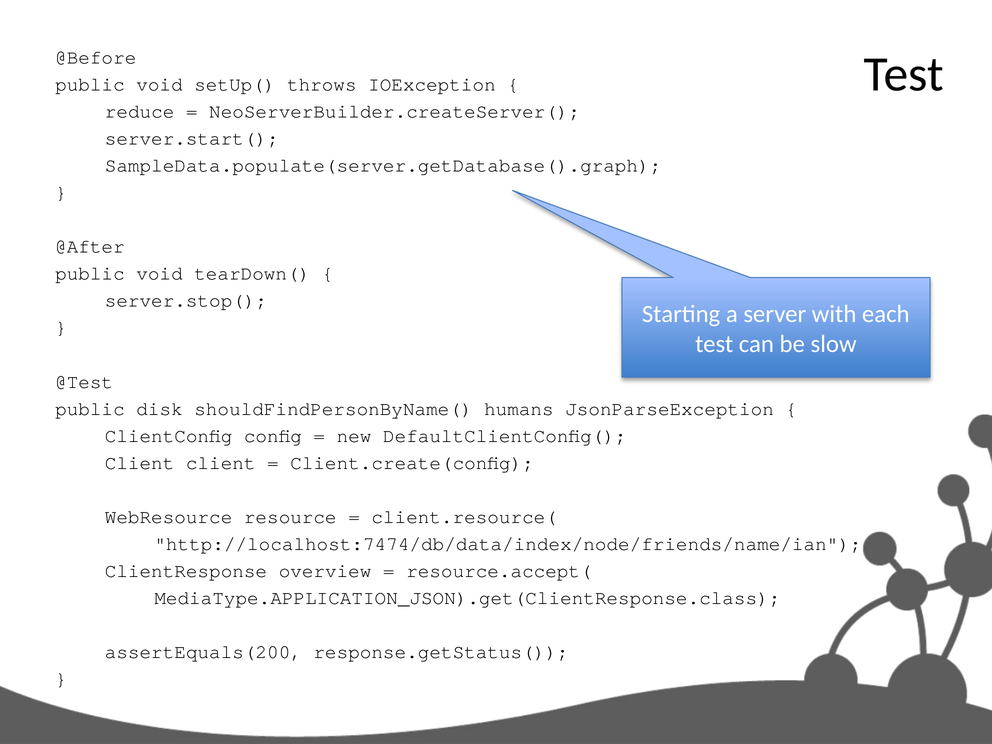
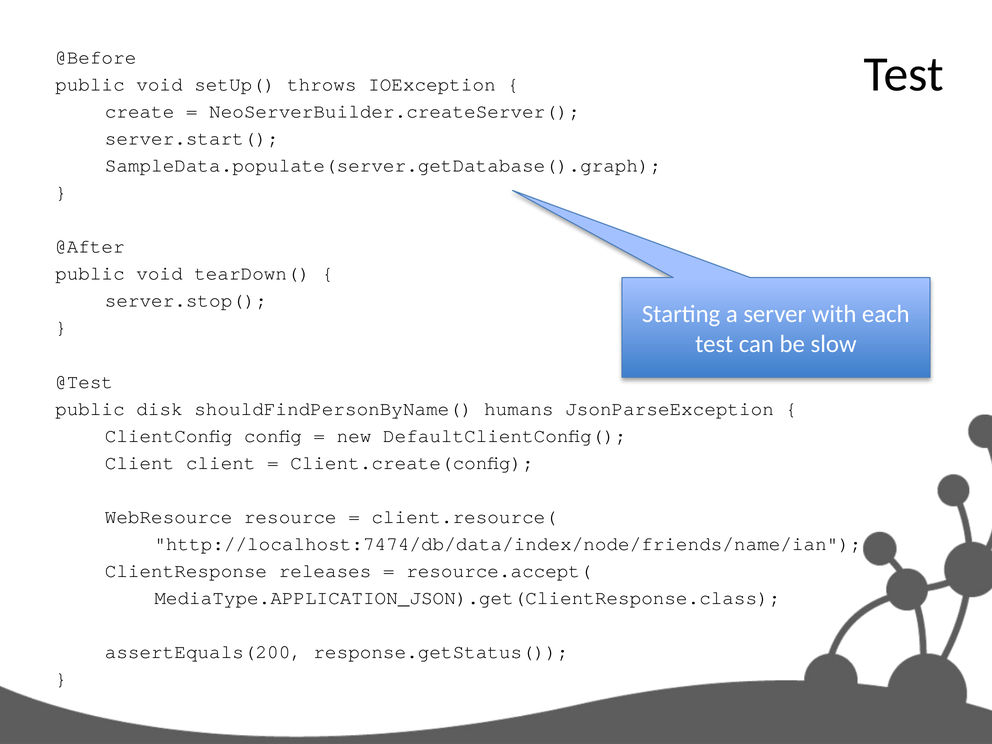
reduce: reduce -> create
overview: overview -> releases
